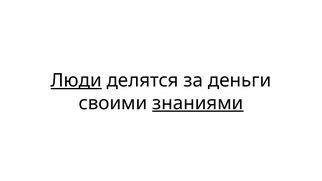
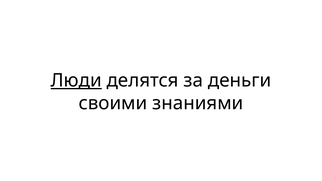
знаниями underline: present -> none
